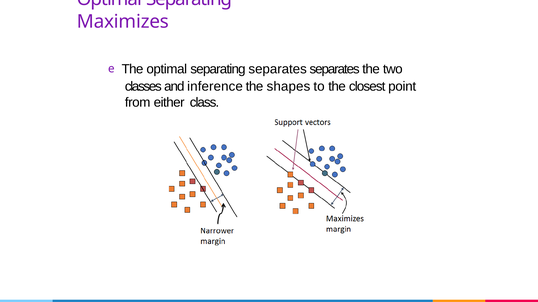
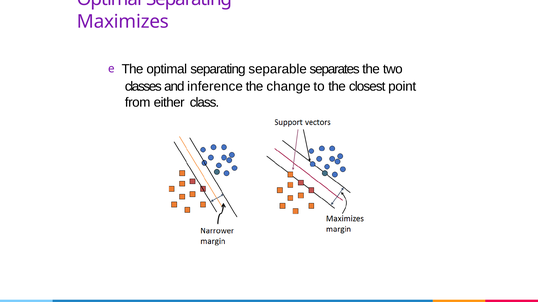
separating separates: separates -> separable
shapes: shapes -> change
